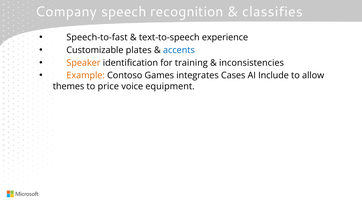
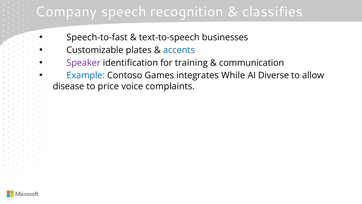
experience: experience -> businesses
Speaker colour: orange -> purple
inconsistencies: inconsistencies -> communication
Example colour: orange -> blue
Cases: Cases -> While
Include: Include -> Diverse
themes: themes -> disease
equipment: equipment -> complaints
